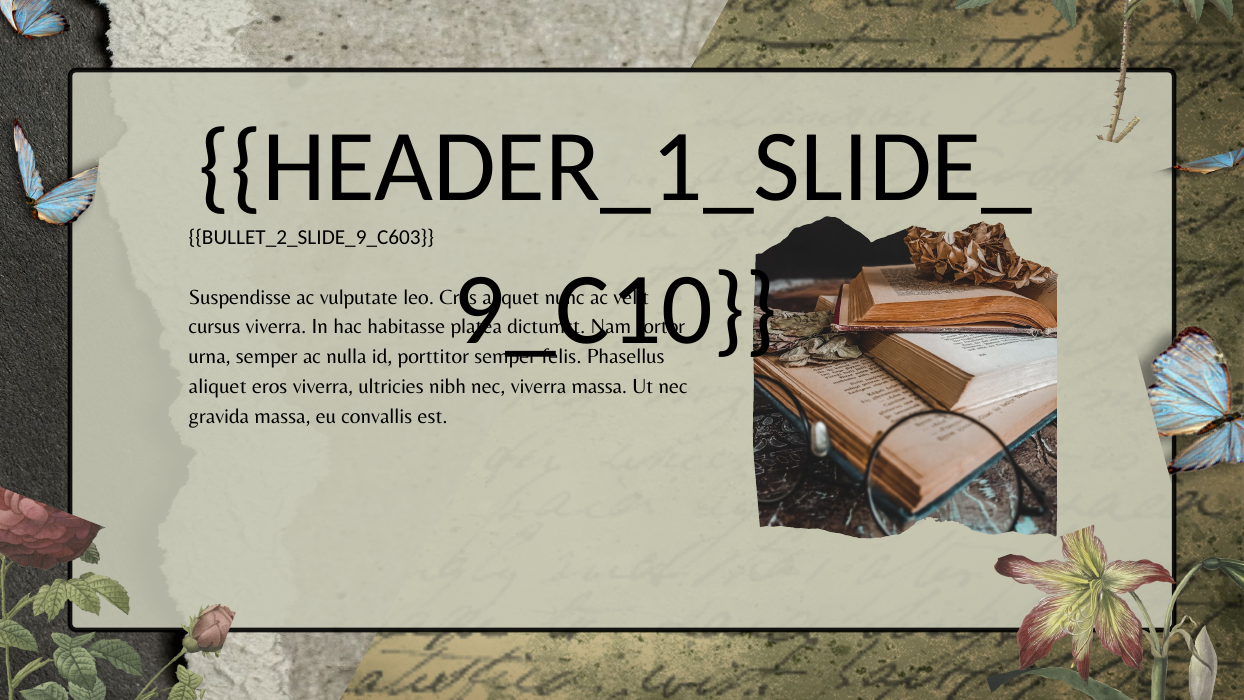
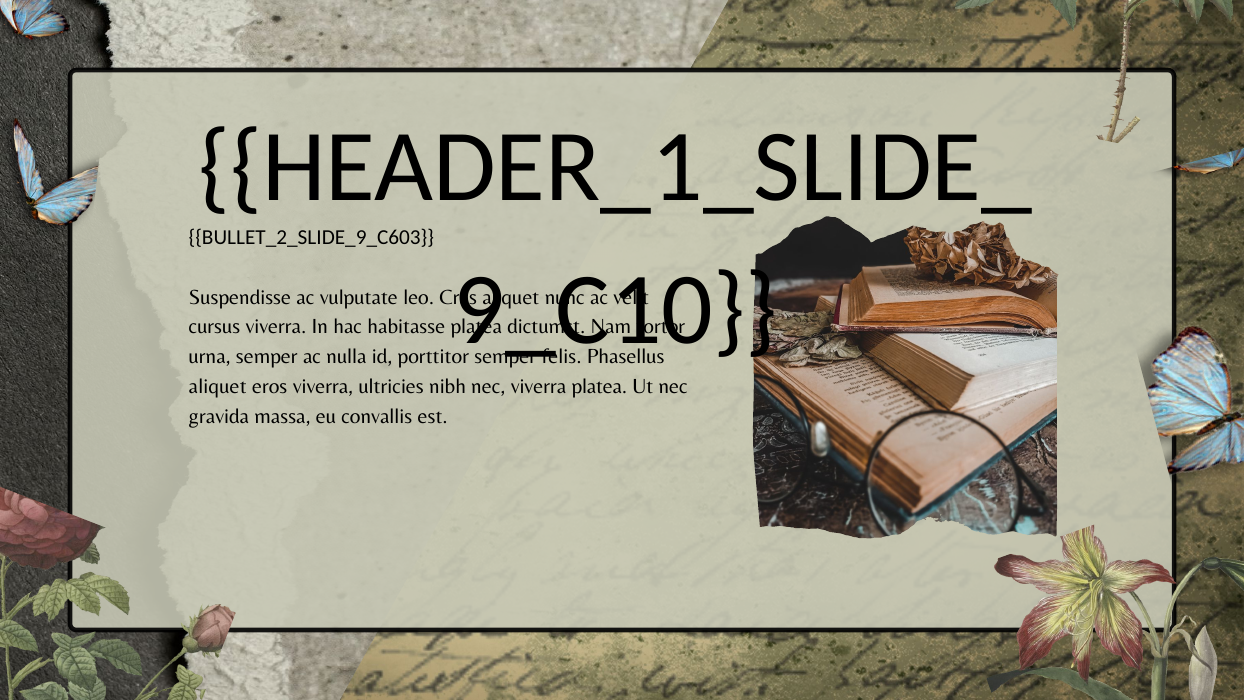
viverra massa: massa -> platea
